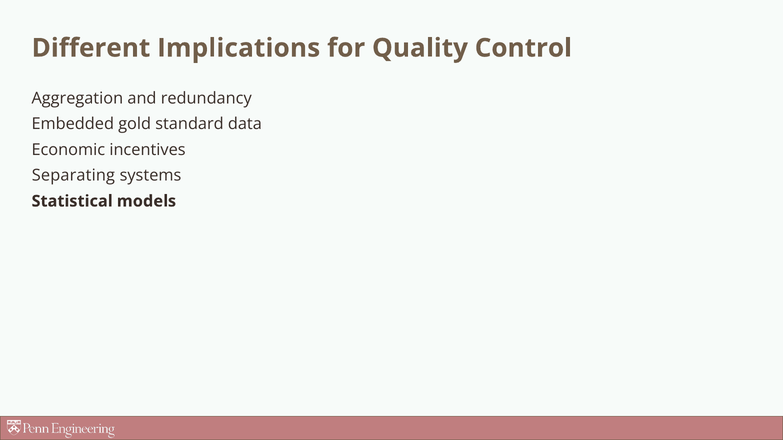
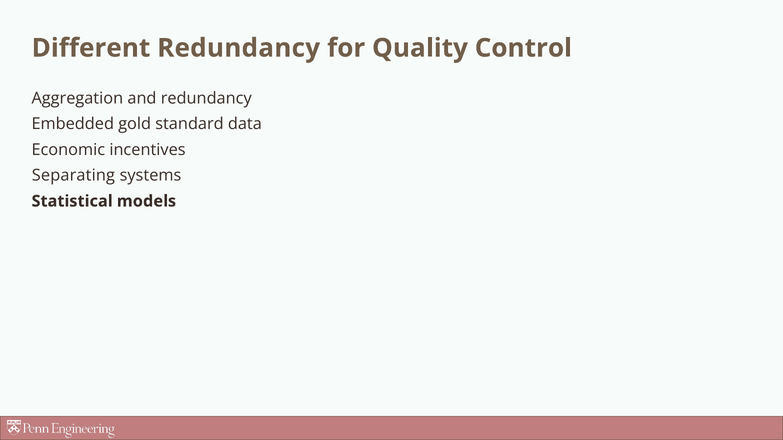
Different Implications: Implications -> Redundancy
